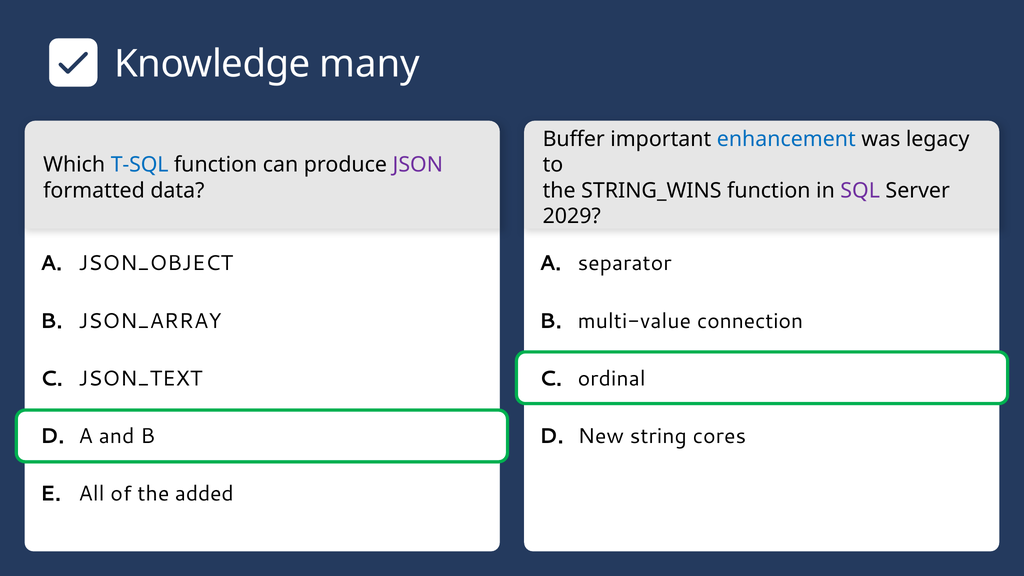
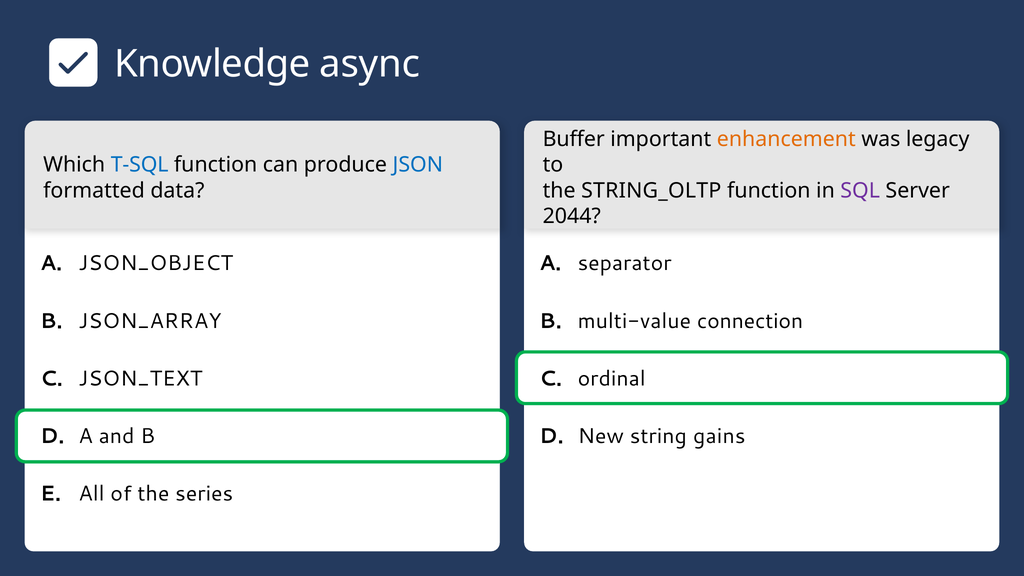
many: many -> async
enhancement colour: blue -> orange
JSON colour: purple -> blue
STRING_WINS: STRING_WINS -> STRING_OLTP
2029: 2029 -> 2044
cores: cores -> gains
added: added -> series
